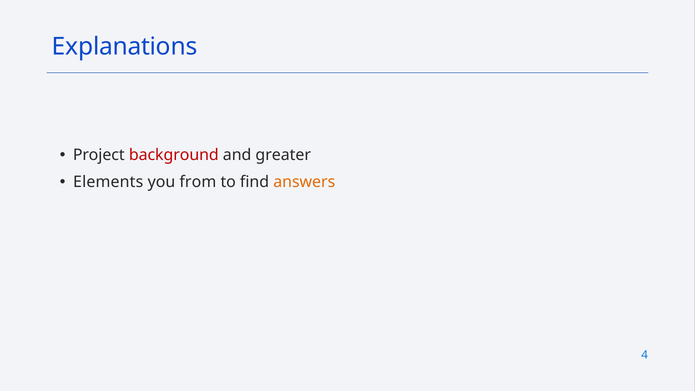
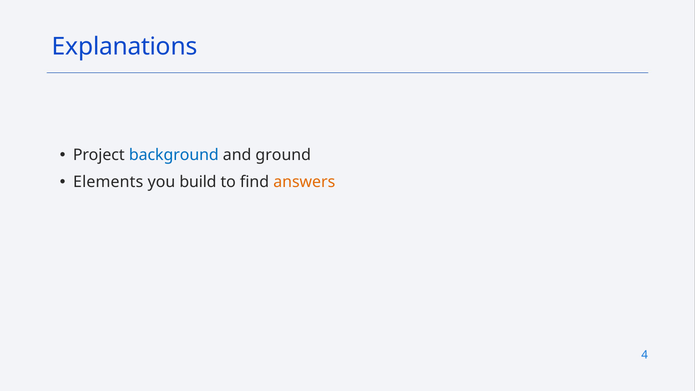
background colour: red -> blue
greater: greater -> ground
from: from -> build
